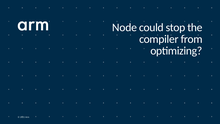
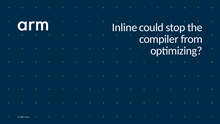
Node: Node -> Inline
